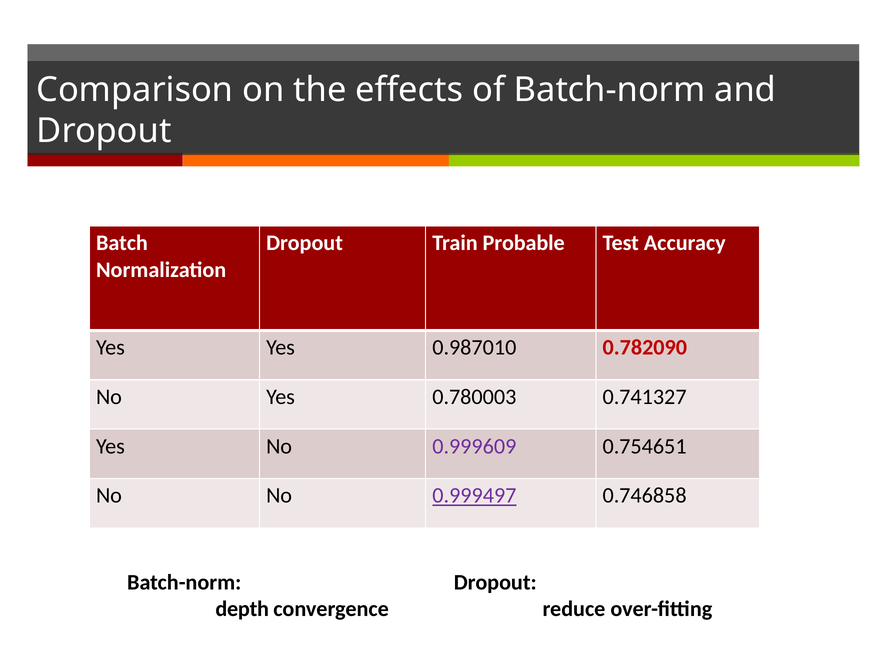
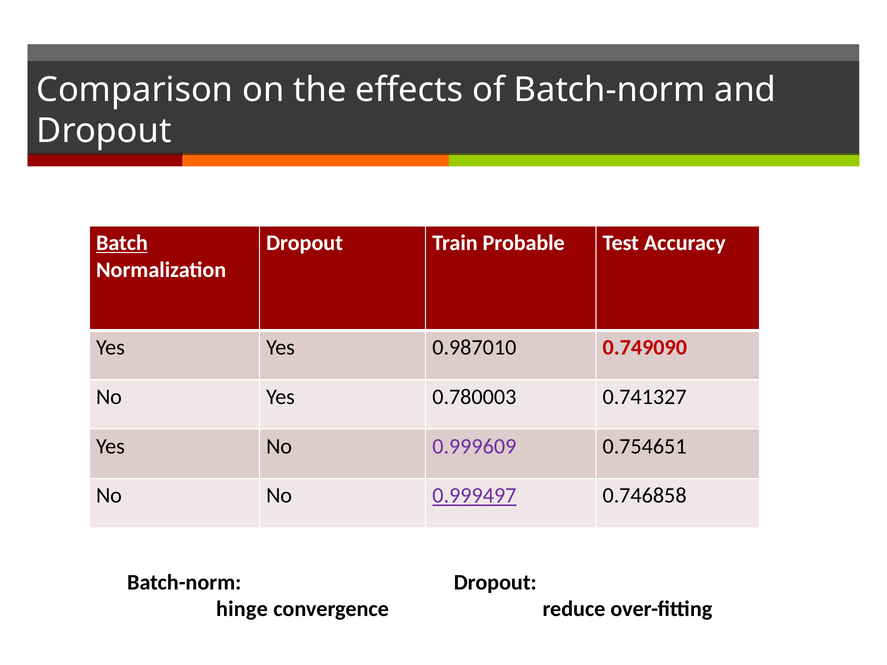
Batch underline: none -> present
0.782090: 0.782090 -> 0.749090
depth: depth -> hinge
